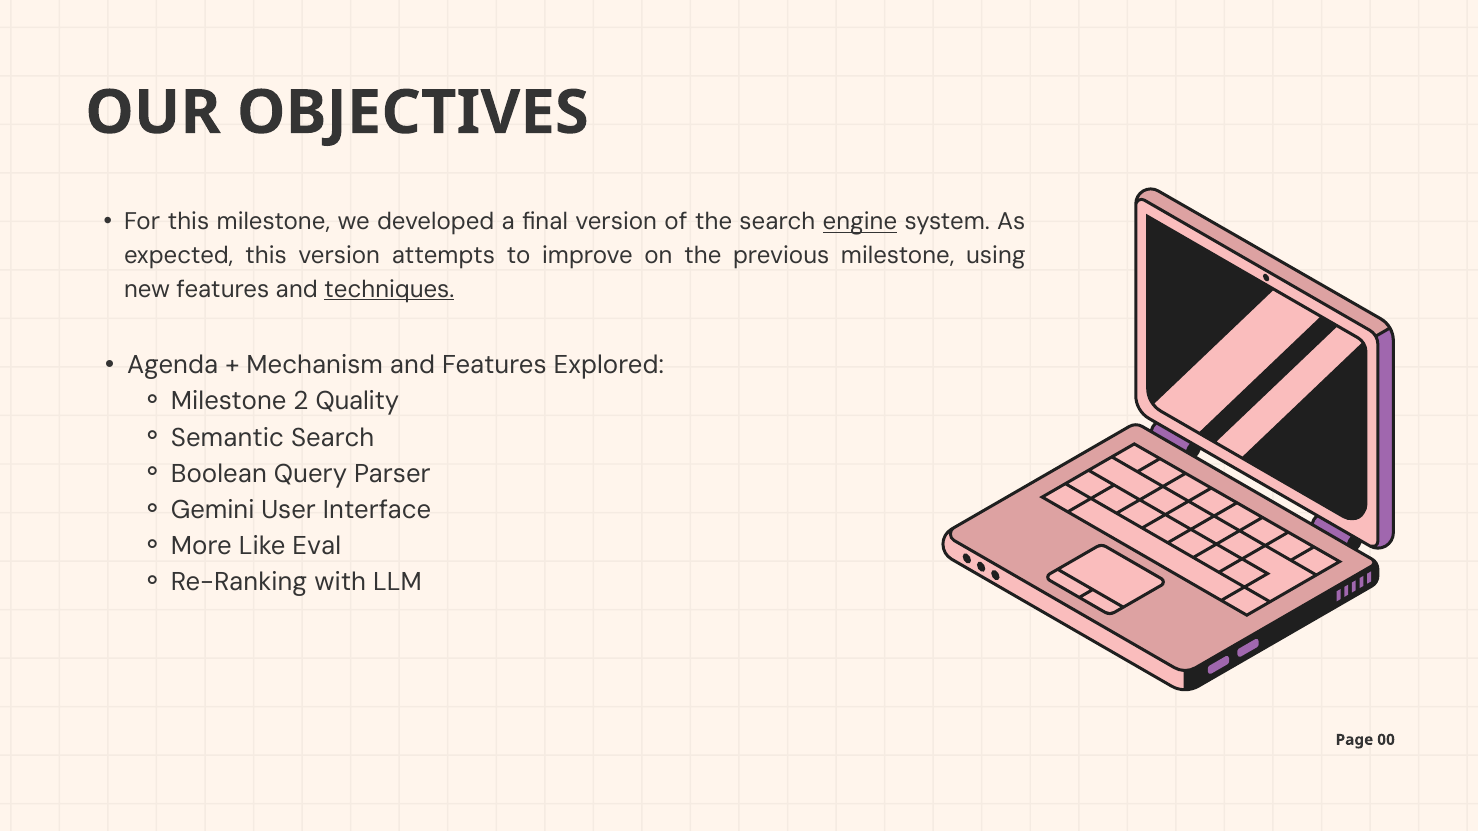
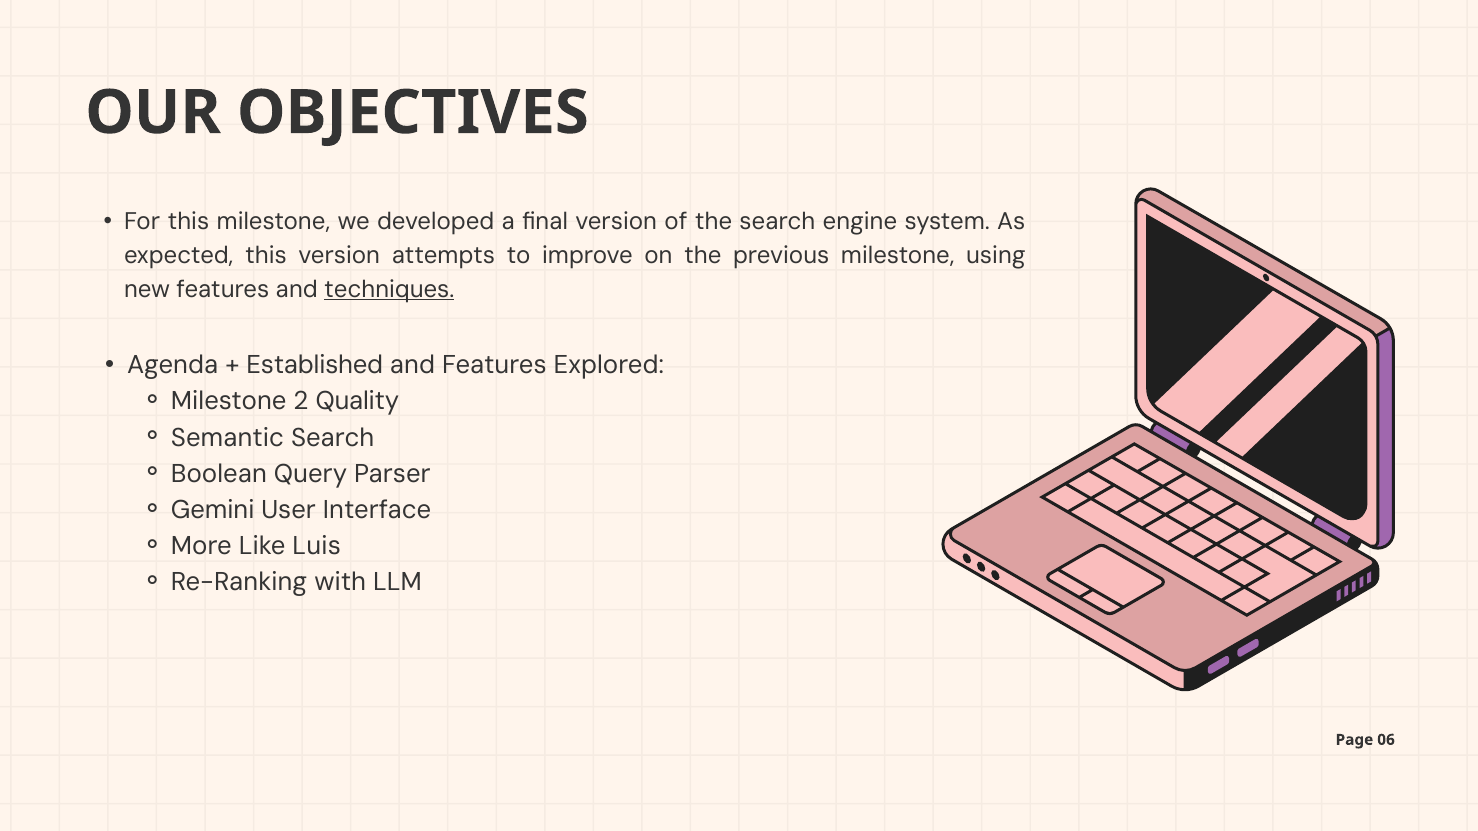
engine underline: present -> none
Mechanism: Mechanism -> Established
Eval: Eval -> Luis
00: 00 -> 06
